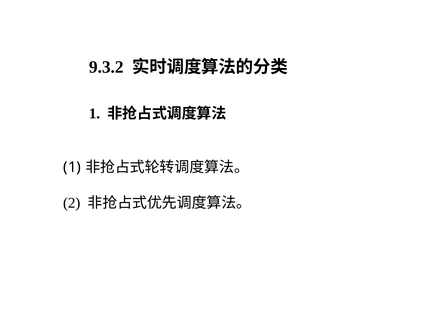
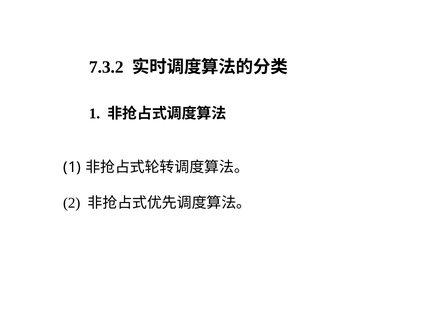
9.3.2: 9.3.2 -> 7.3.2
